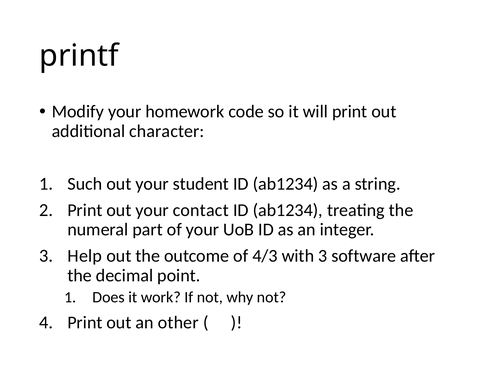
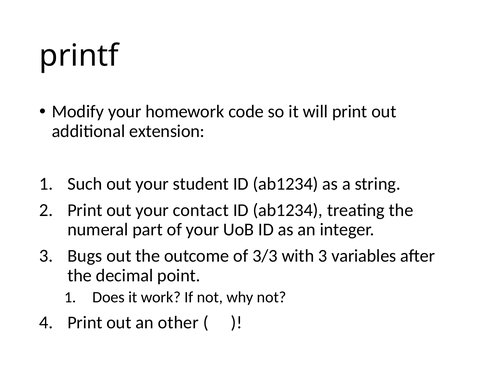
character: character -> extension
Help: Help -> Bugs
4/3: 4/3 -> 3/3
software: software -> variables
